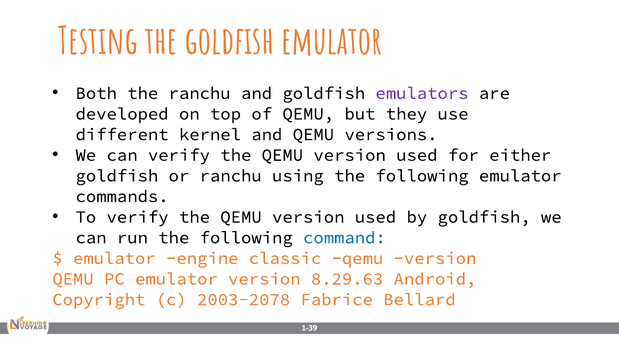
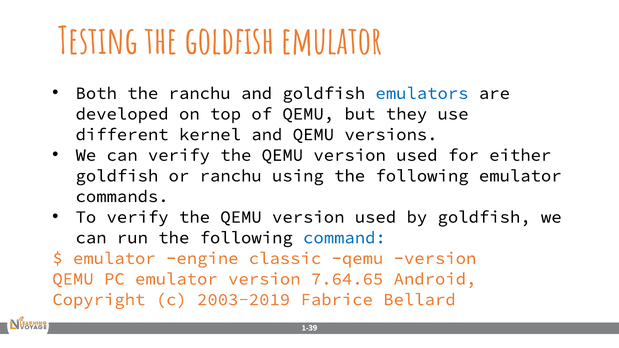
emulators colour: purple -> blue
8.29.63: 8.29.63 -> 7.64.65
2003-2078: 2003-2078 -> 2003-2019
